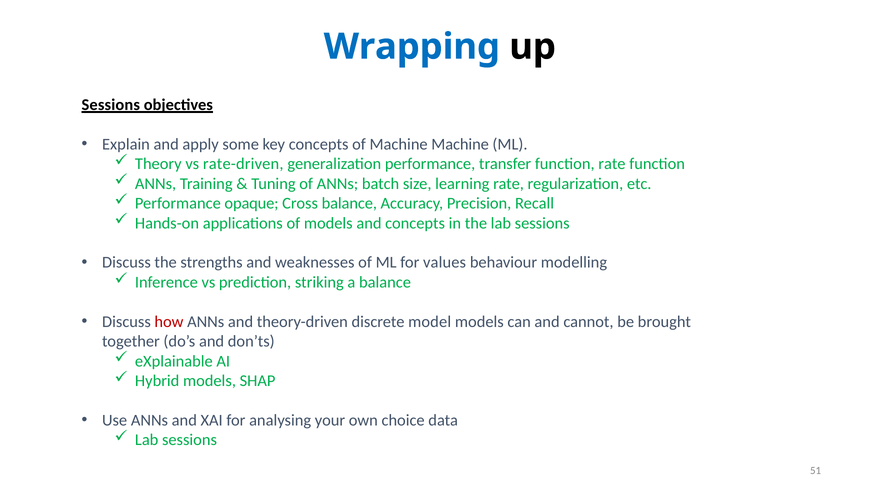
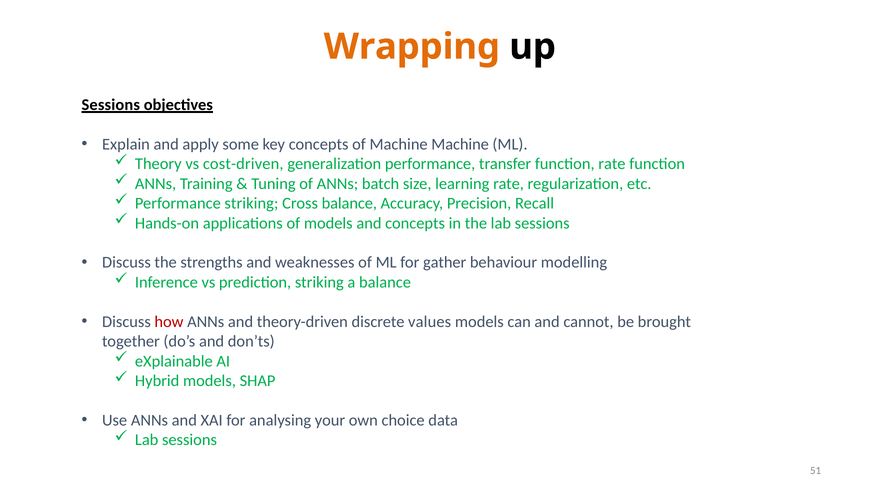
Wrapping colour: blue -> orange
rate-driven: rate-driven -> cost-driven
Performance opaque: opaque -> striking
values: values -> gather
model: model -> values
